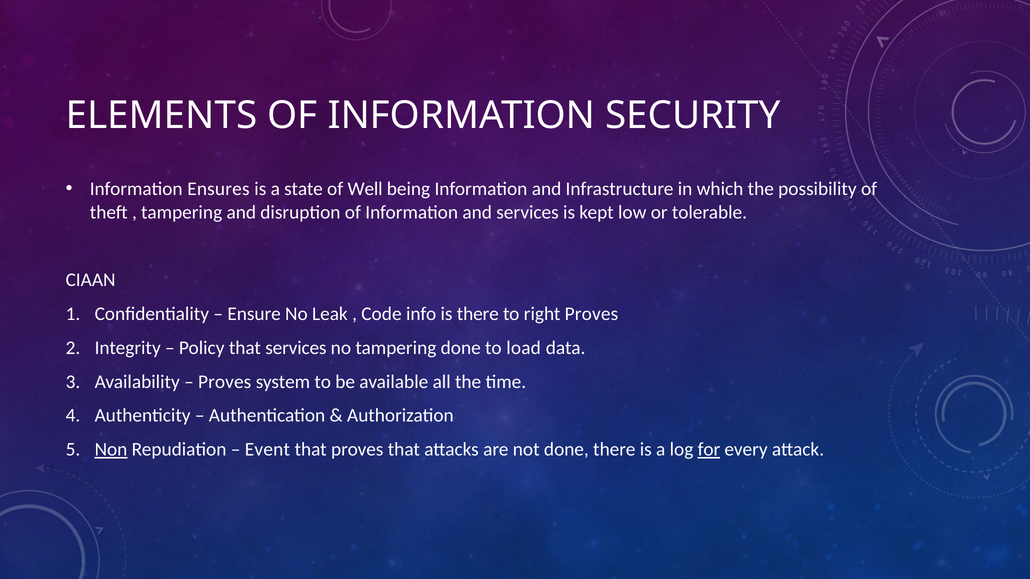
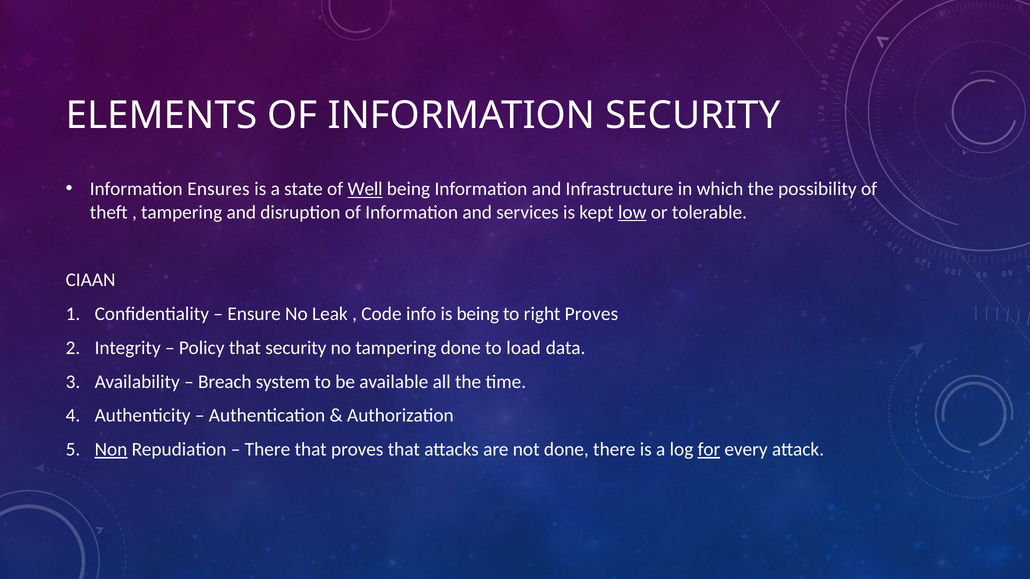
Well underline: none -> present
low underline: none -> present
is there: there -> being
that services: services -> security
Proves at (225, 382): Proves -> Breach
Event at (267, 450): Event -> There
